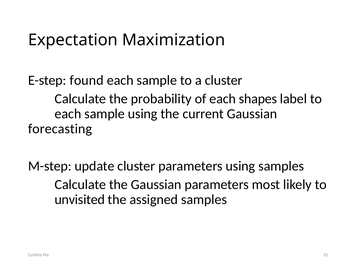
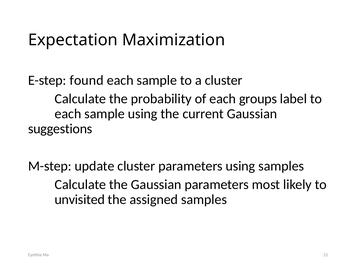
shapes: shapes -> groups
forecasting: forecasting -> suggestions
